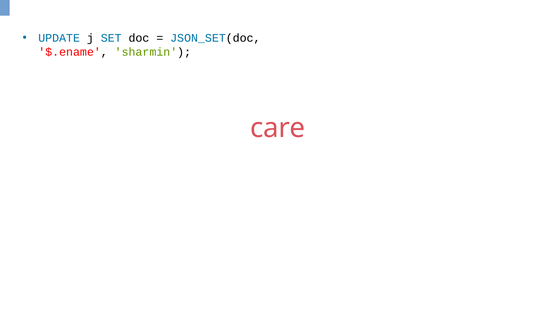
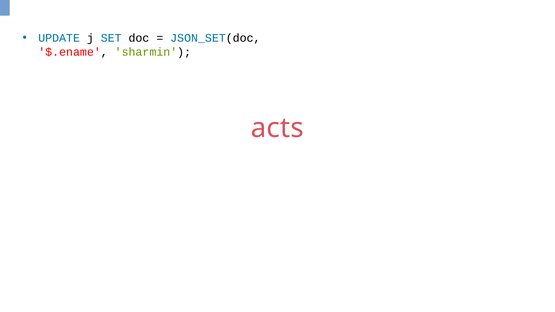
care: care -> acts
